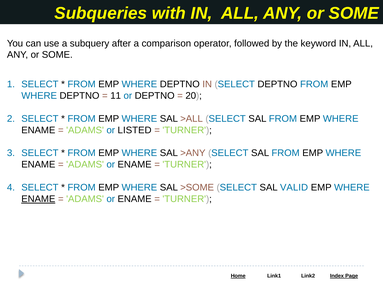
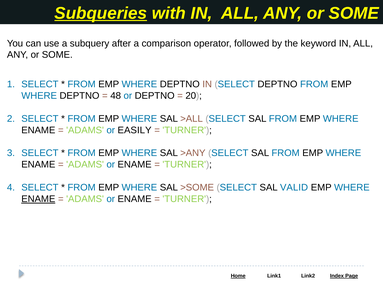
Subqueries underline: none -> present
11: 11 -> 48
LISTED: LISTED -> EASILY
